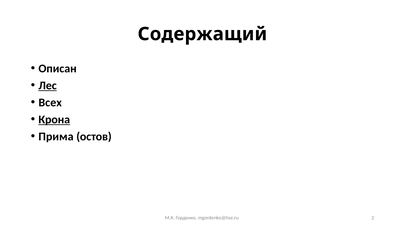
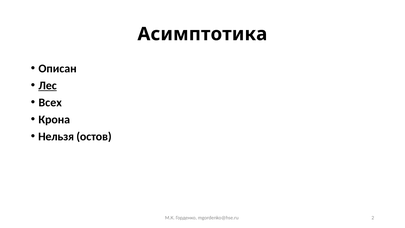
Содержащий: Содержащий -> Асимптотика
Крона underline: present -> none
Прима: Прима -> Нельзя
